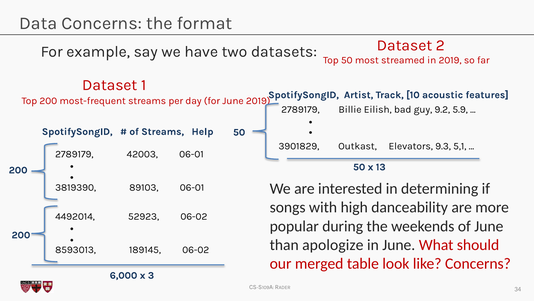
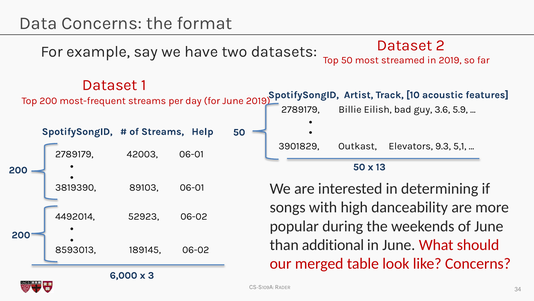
9.2: 9.2 -> 3.6
apologize: apologize -> additional
